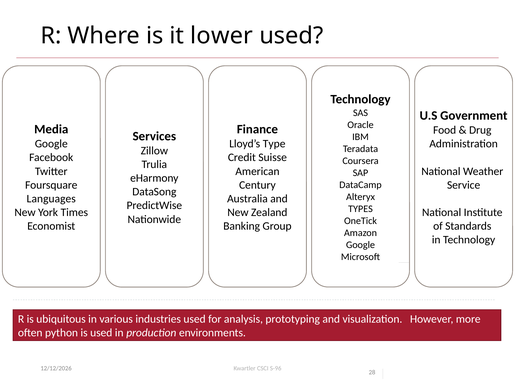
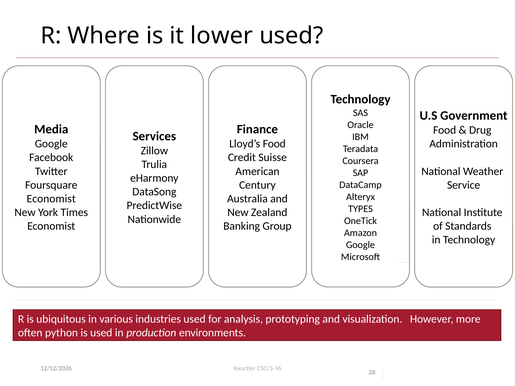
Lloyd’s Type: Type -> Food
Languages at (51, 199): Languages -> Economist
